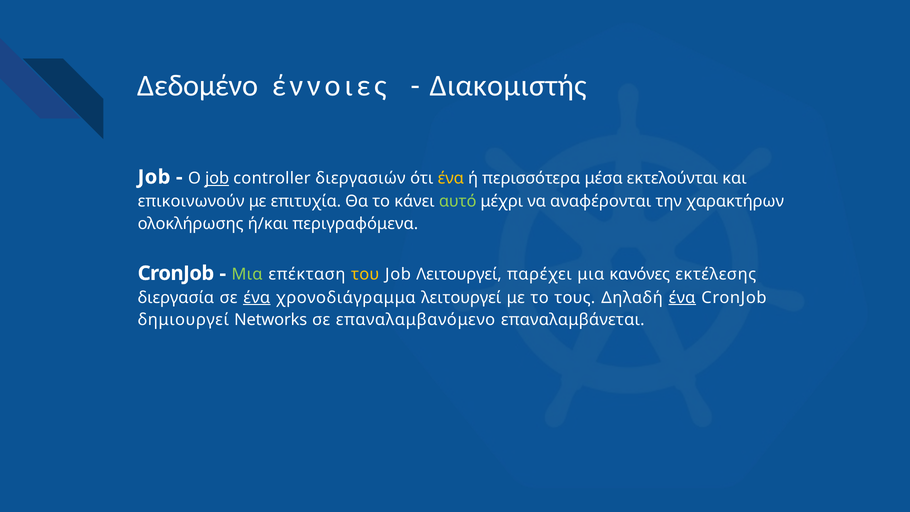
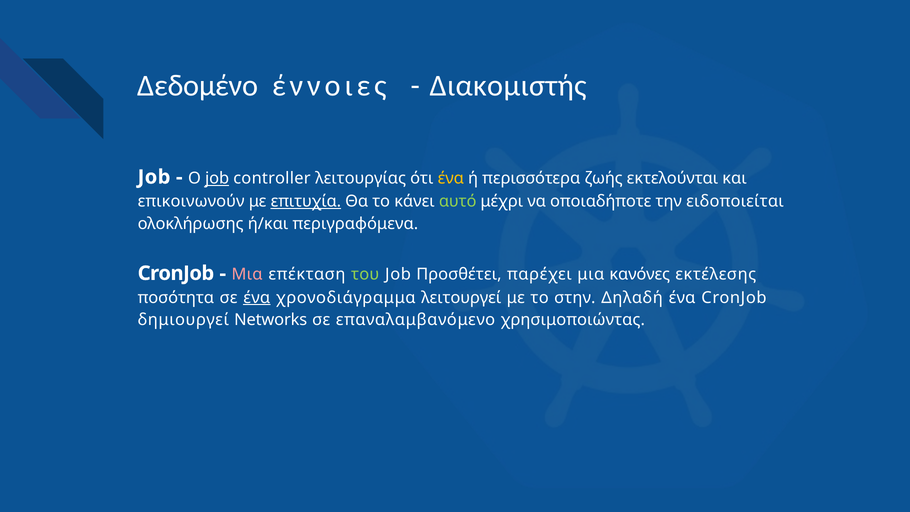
διεργασιών: διεργασιών -> λειτουργίας
μέσα: μέσα -> ζωής
επιτυχία underline: none -> present
αναφέρονται: αναφέρονται -> οποιαδήποτε
χαρακτήρων: χαρακτήρων -> ειδοποιείται
Μια at (247, 274) colour: light green -> pink
του colour: yellow -> light green
Job Λειτουργεί: Λειτουργεί -> Προσθέτει
διεργασία: διεργασία -> ποσότητα
τους: τους -> στην
ένα at (682, 298) underline: present -> none
επαναλαμβάνεται: επαναλαμβάνεται -> χρησιμοποιώντας
